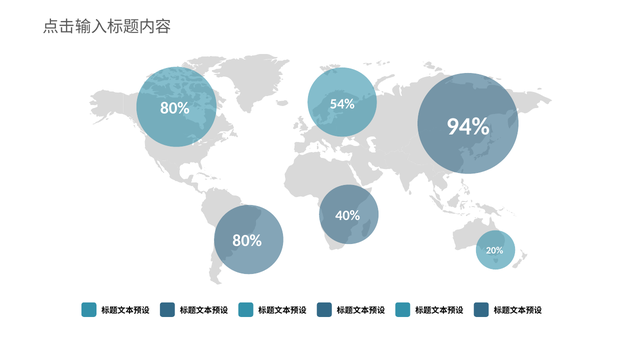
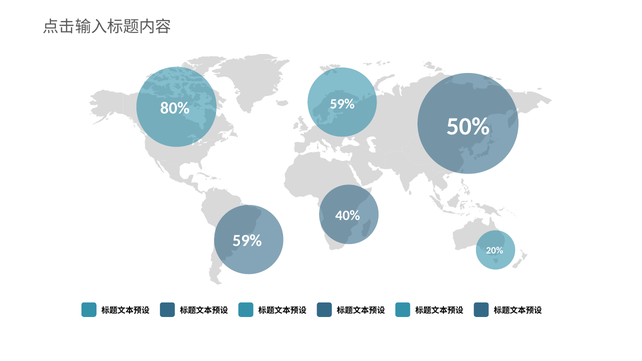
54% at (342, 104): 54% -> 59%
94%: 94% -> 50%
80% at (247, 241): 80% -> 59%
